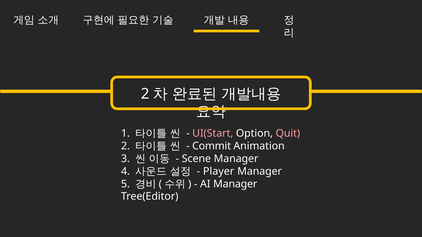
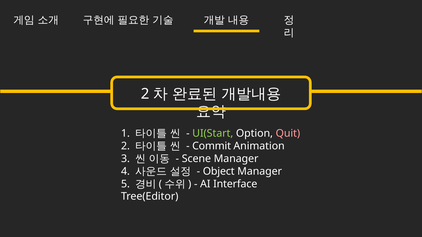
UI(Start colour: pink -> light green
Player: Player -> Object
AI Manager: Manager -> Interface
